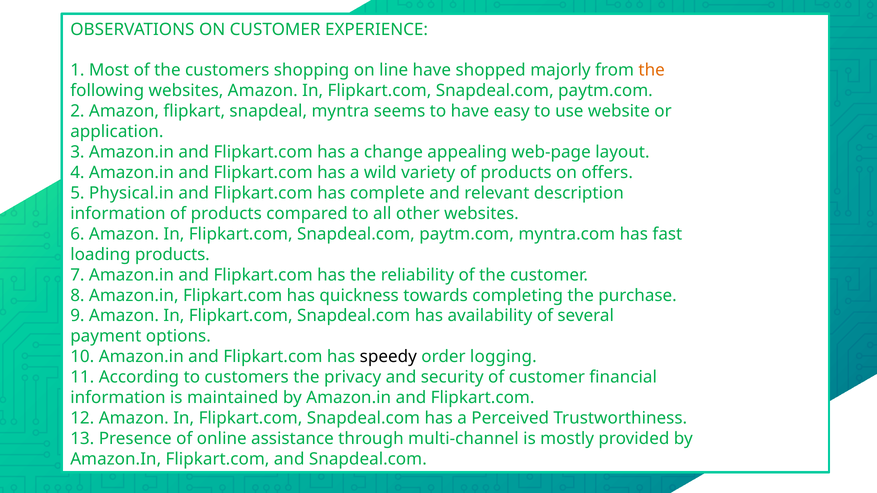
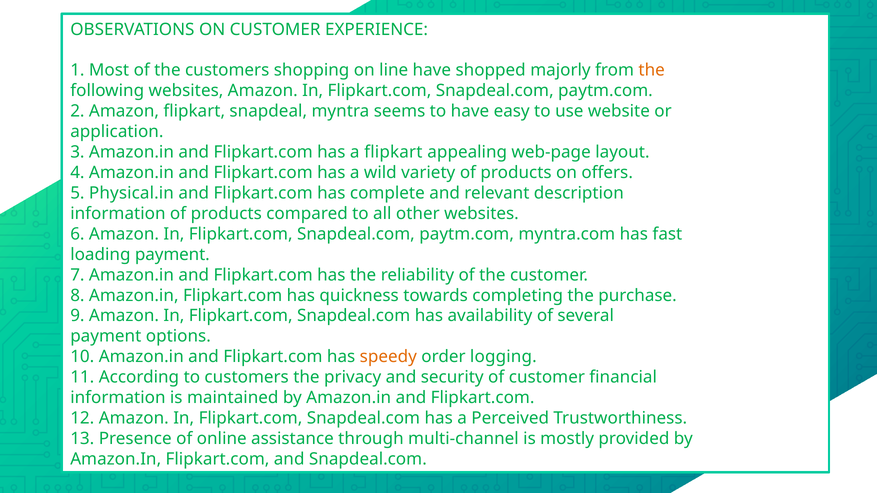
a change: change -> flipkart
loading products: products -> payment
speedy colour: black -> orange
